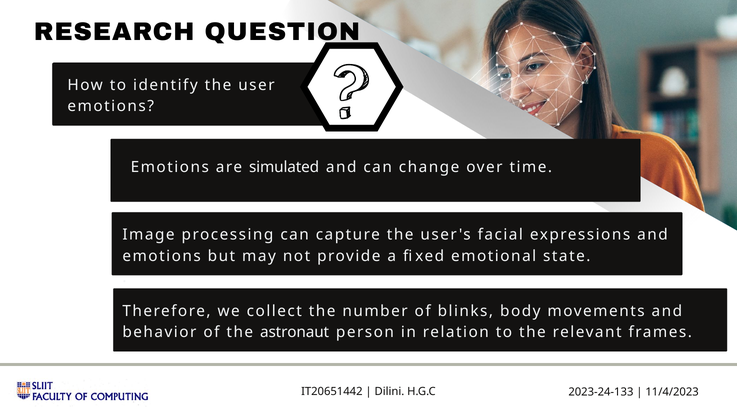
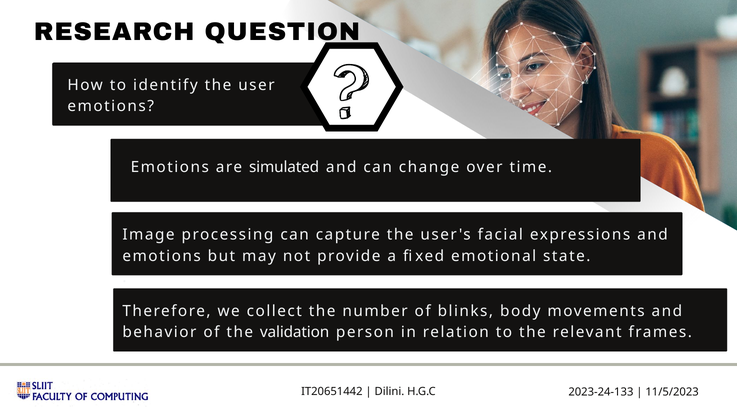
astronaut: astronaut -> validation
11/4/2023: 11/4/2023 -> 11/5/2023
